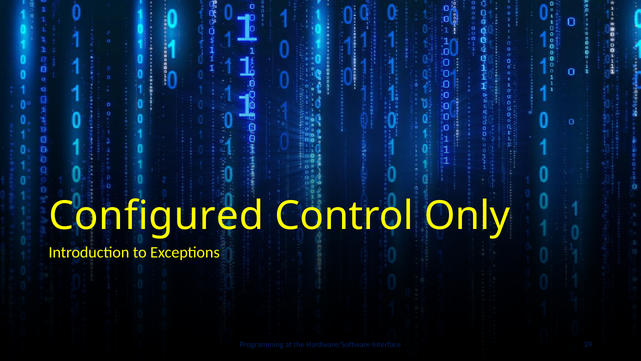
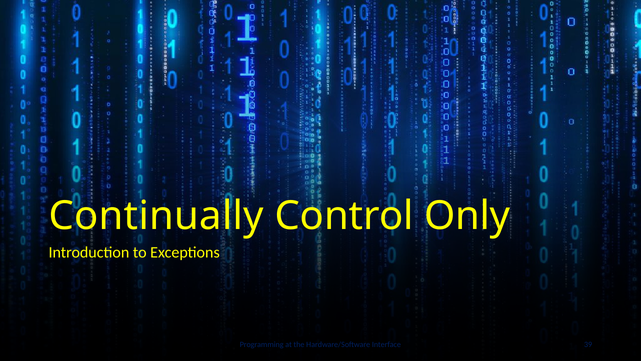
Configured: Configured -> Continually
